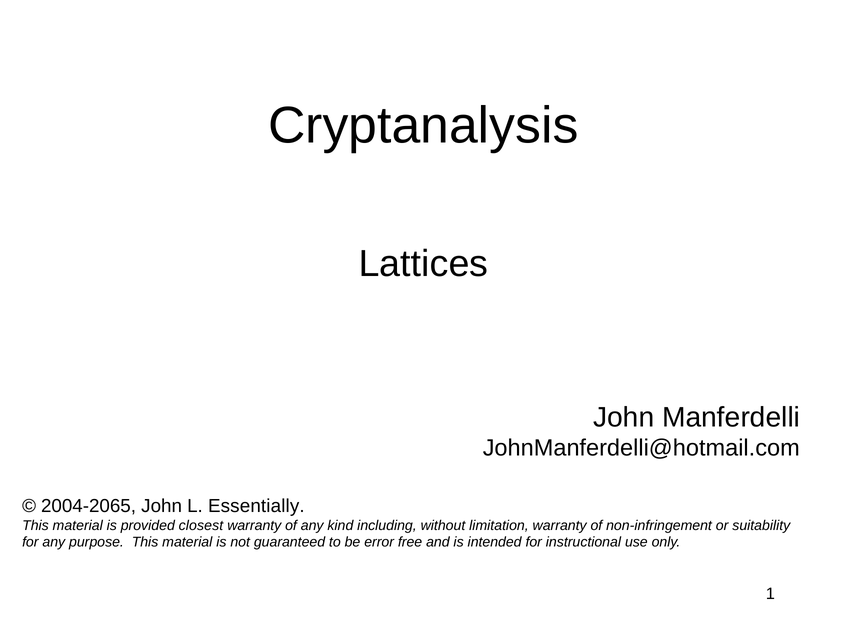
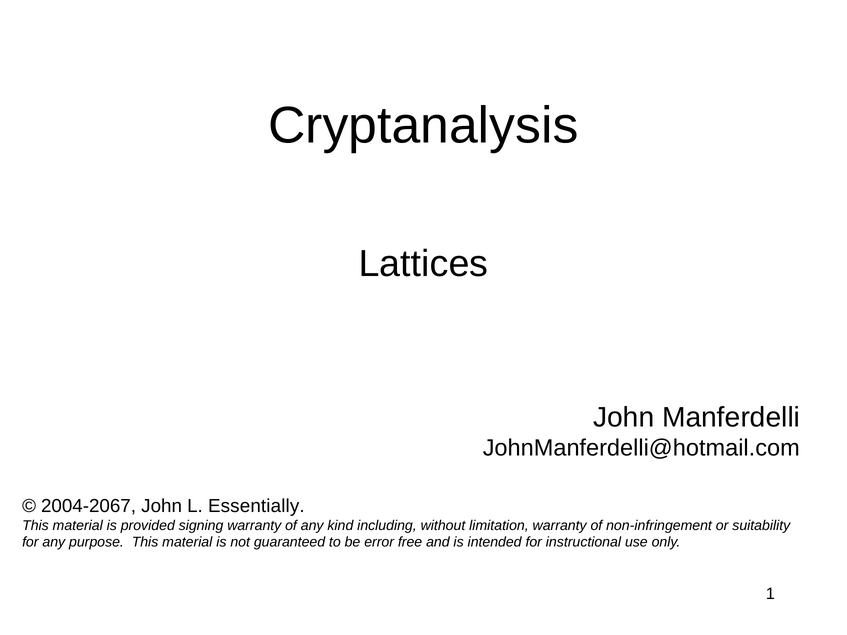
2004-2065: 2004-2065 -> 2004-2067
closest: closest -> signing
